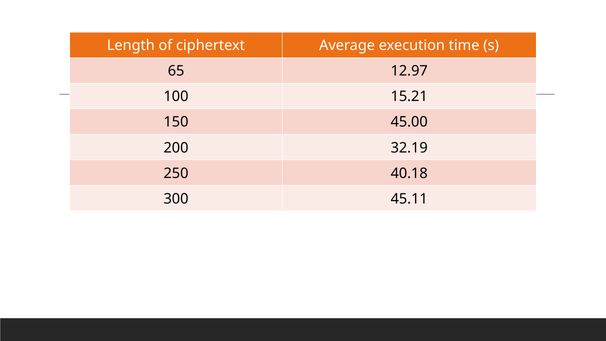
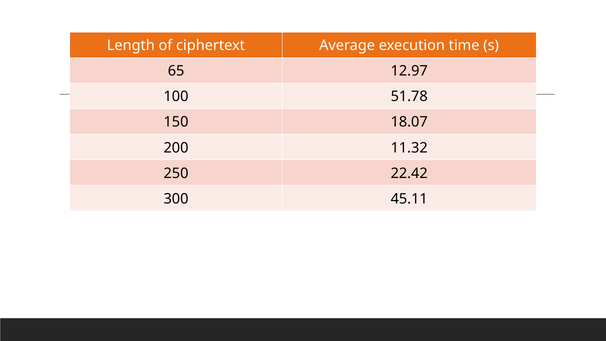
15.21: 15.21 -> 51.78
45.00: 45.00 -> 18.07
32.19: 32.19 -> 11.32
40.18: 40.18 -> 22.42
